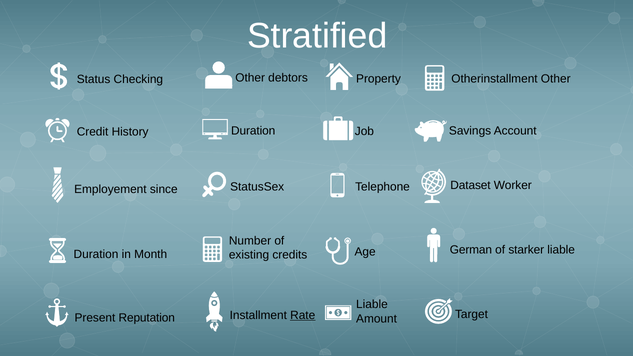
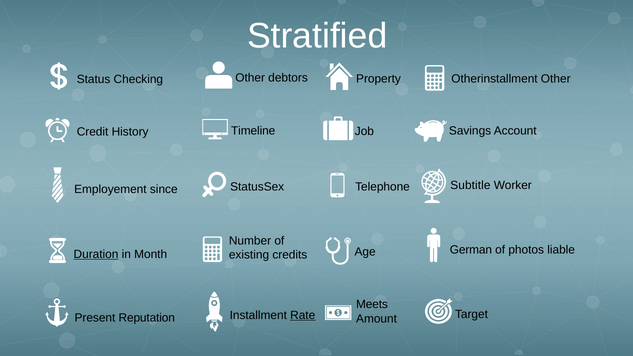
History Duration: Duration -> Timeline
Dataset: Dataset -> Subtitle
Duration at (96, 254) underline: none -> present
starker: starker -> photos
Liable at (372, 304): Liable -> Meets
